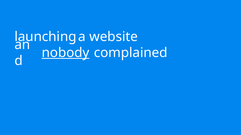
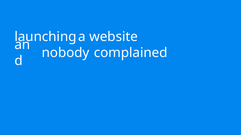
nobody underline: present -> none
